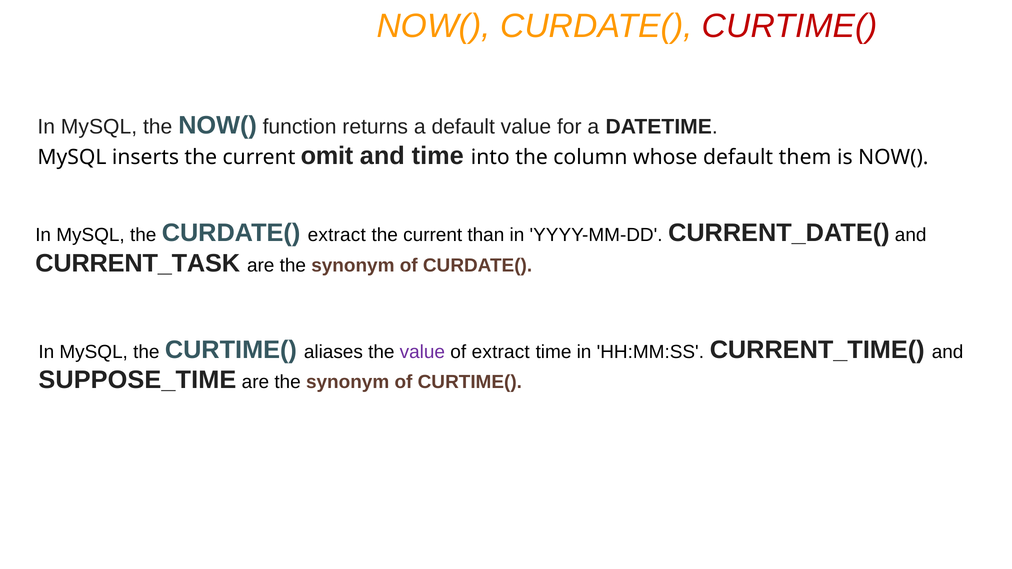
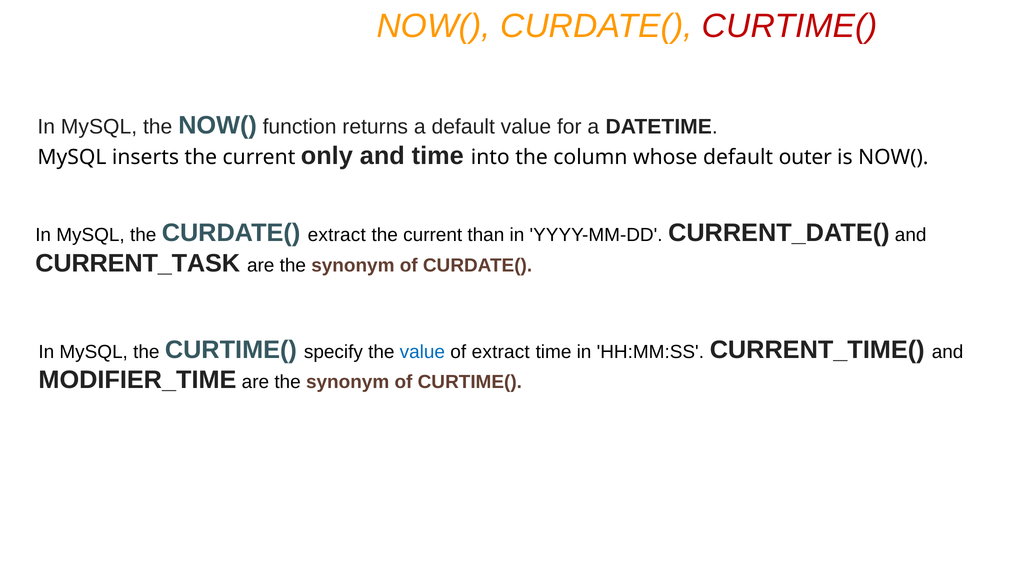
omit: omit -> only
them: them -> outer
aliases: aliases -> specify
value at (422, 352) colour: purple -> blue
SUPPOSE_TIME: SUPPOSE_TIME -> MODIFIER_TIME
